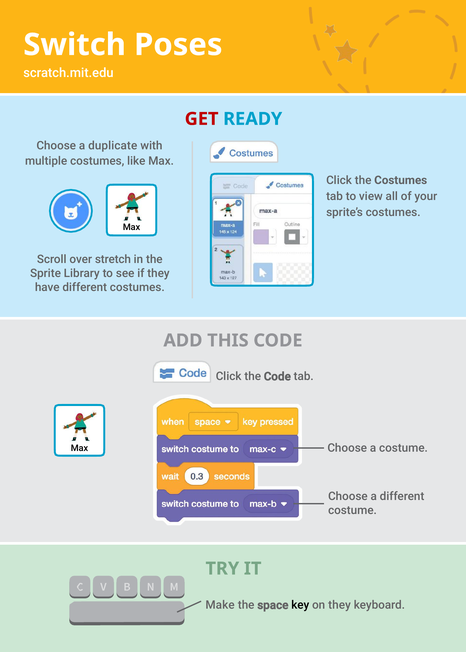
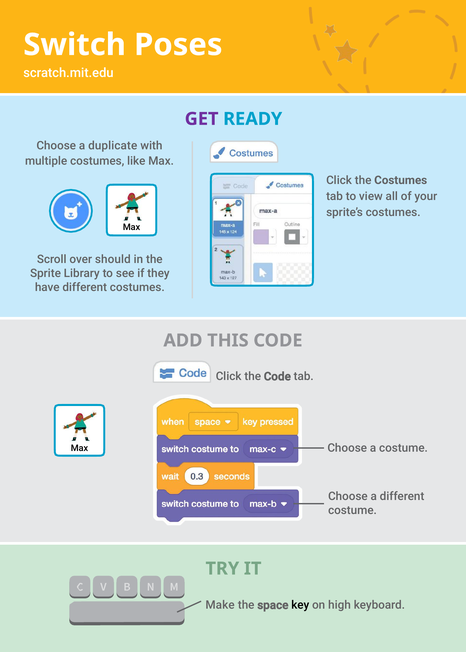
GET colour: red -> purple
stretch: stretch -> should
on they: they -> high
